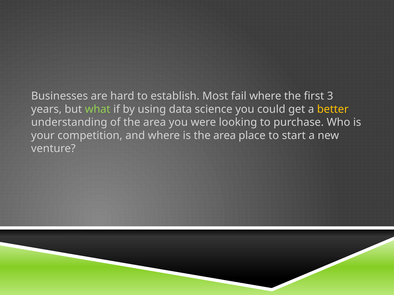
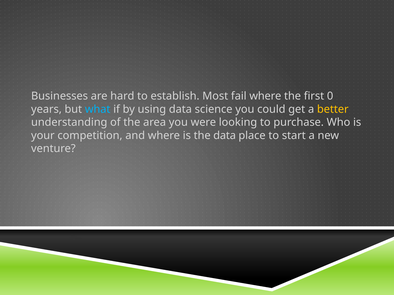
3: 3 -> 0
what colour: light green -> light blue
is the area: area -> data
